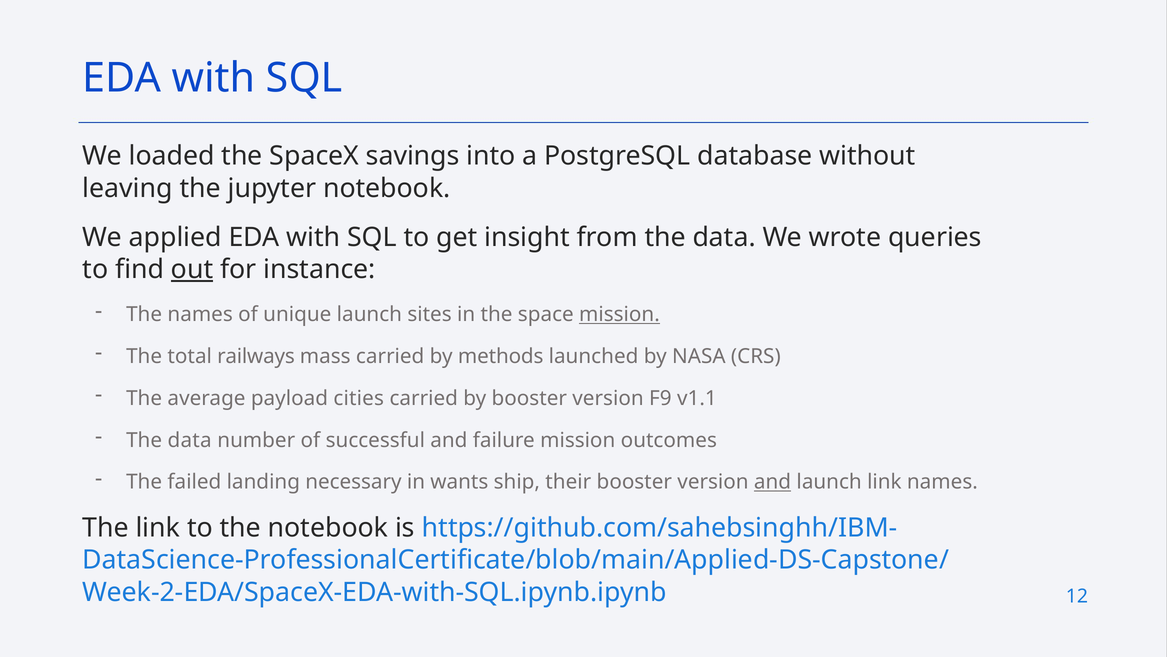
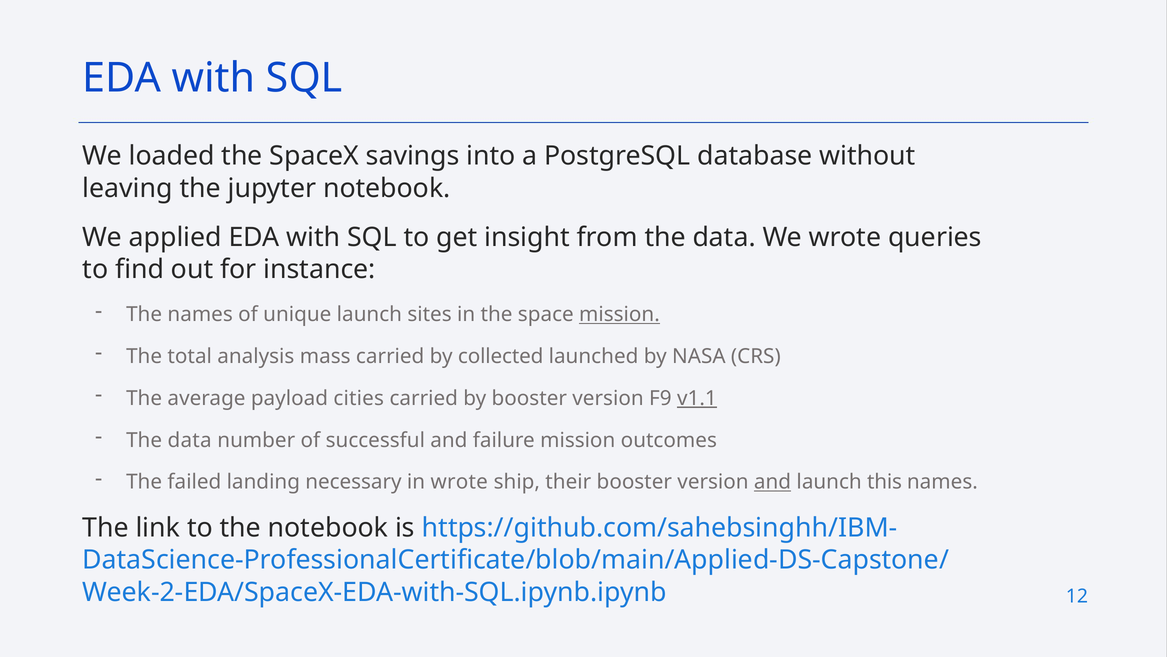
out underline: present -> none
railways: railways -> analysis
methods: methods -> collected
v1.1 underline: none -> present
in wants: wants -> wrote
launch link: link -> this
